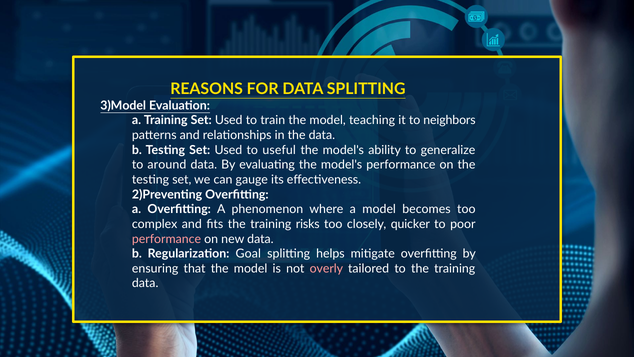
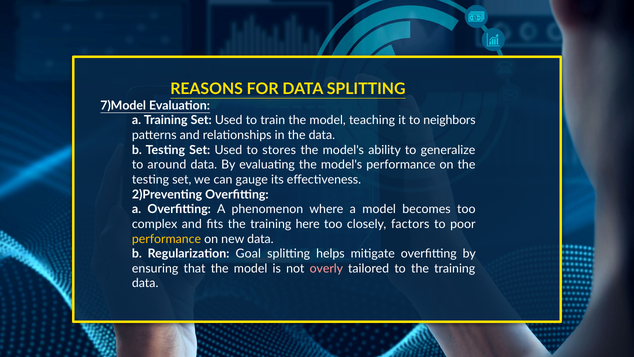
3)Model: 3)Model -> 7)Model
useful: useful -> stores
risks: risks -> here
quicker: quicker -> factors
performance at (167, 239) colour: pink -> yellow
